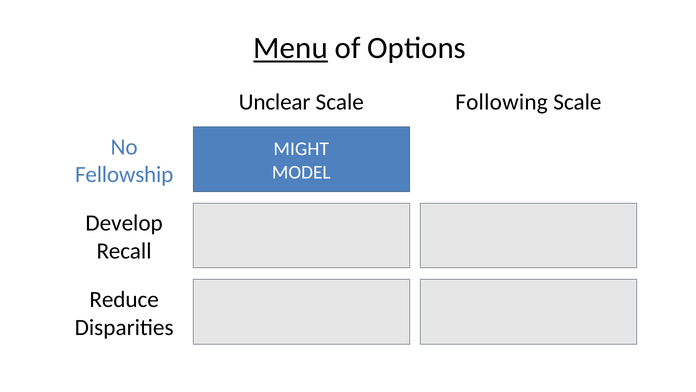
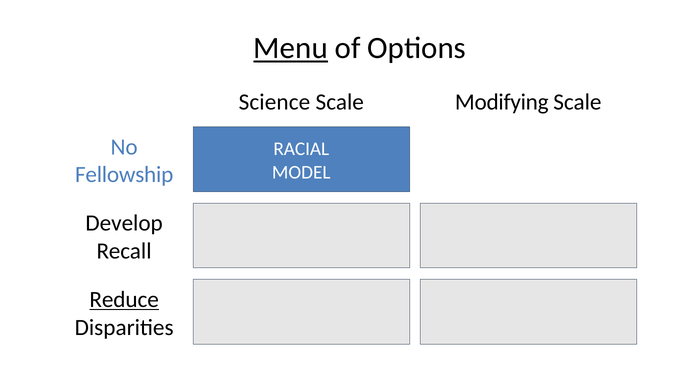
Unclear: Unclear -> Science
Following: Following -> Modifying
MIGHT: MIGHT -> RACIAL
Reduce underline: none -> present
